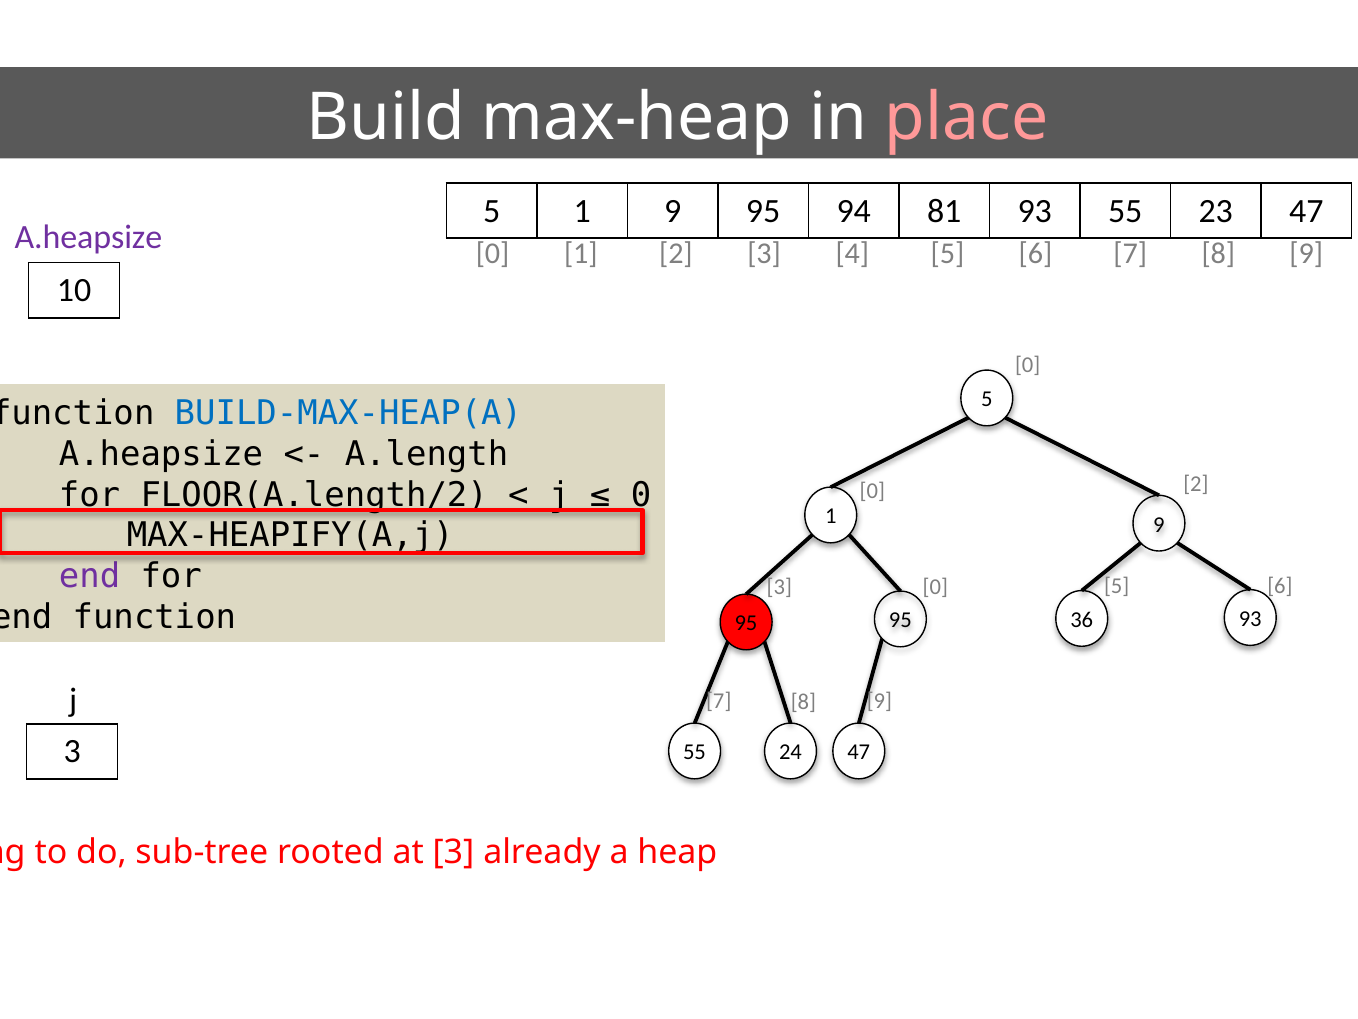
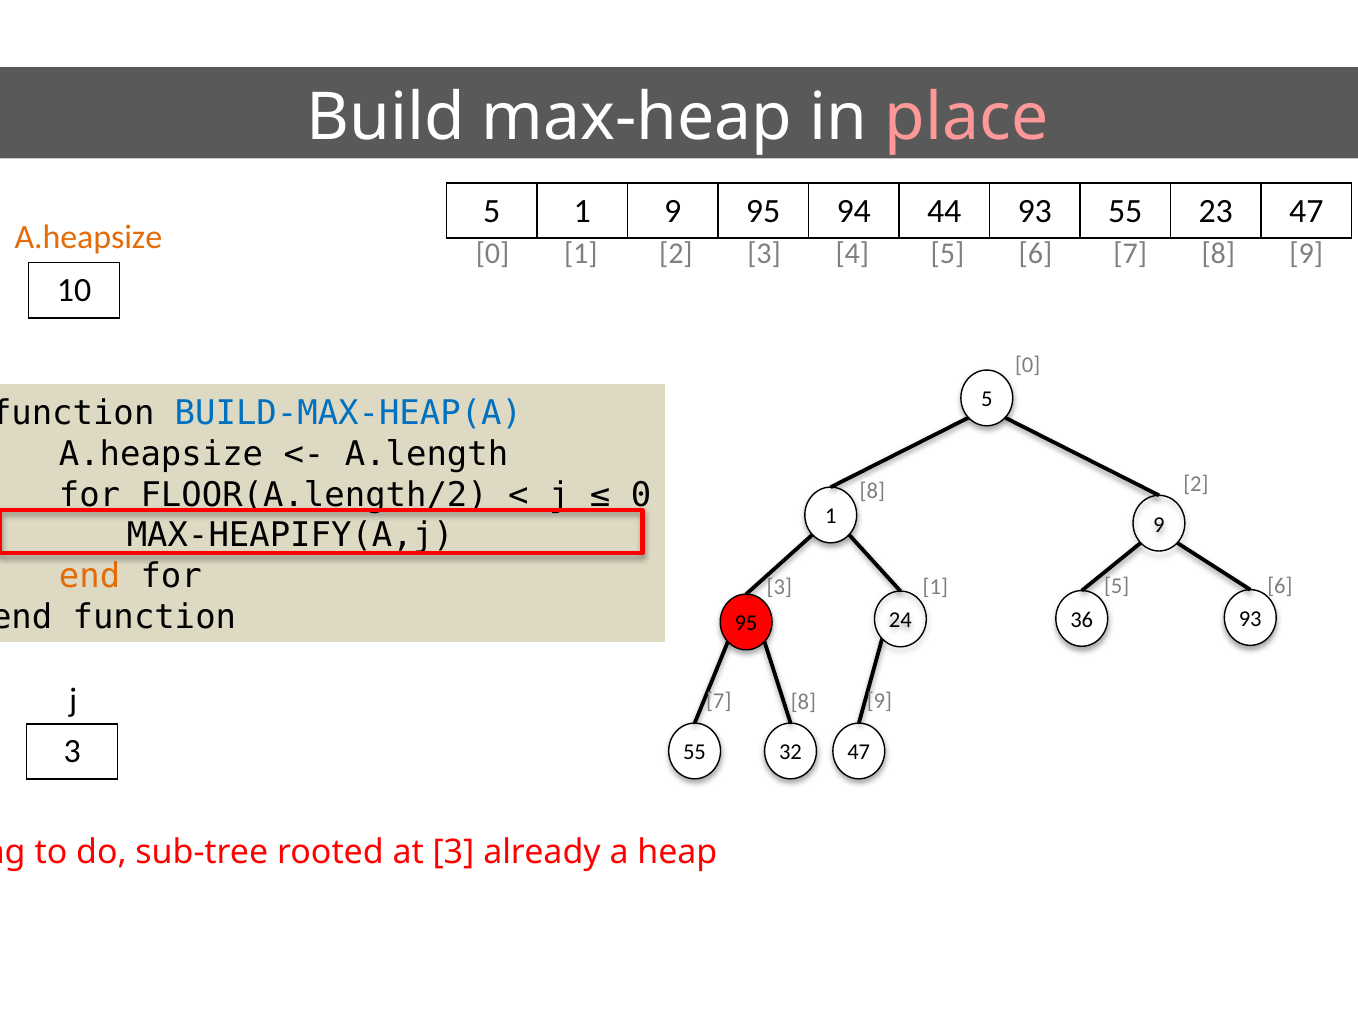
81: 81 -> 44
A.heapsize at (88, 237) colour: purple -> orange
0 at (872, 491): 0 -> 8
end at (90, 576) colour: purple -> orange
3 0: 0 -> 1
95 95: 95 -> 24
24: 24 -> 32
